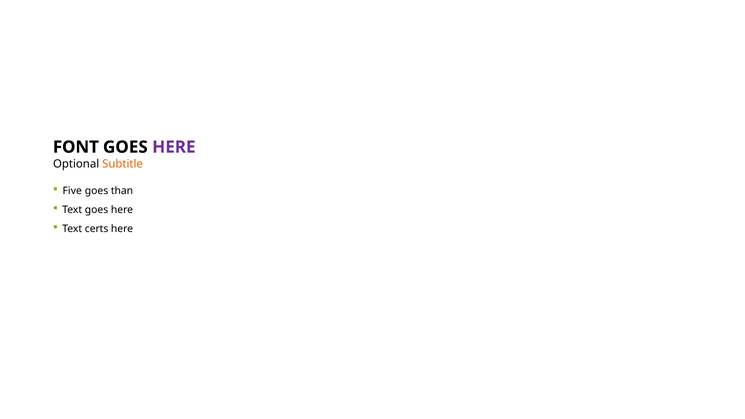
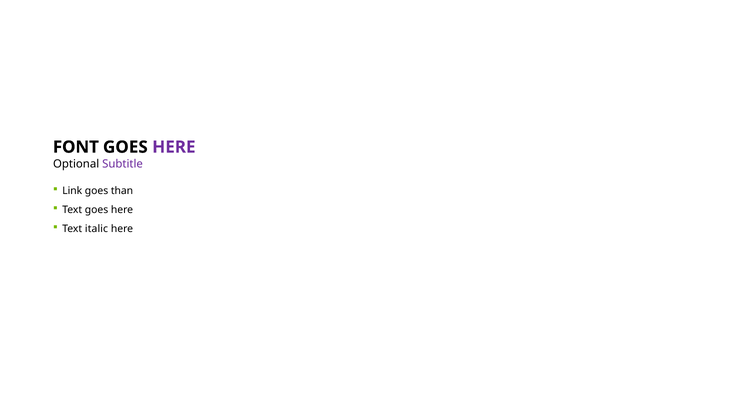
Subtitle colour: orange -> purple
Five: Five -> Link
certs: certs -> italic
